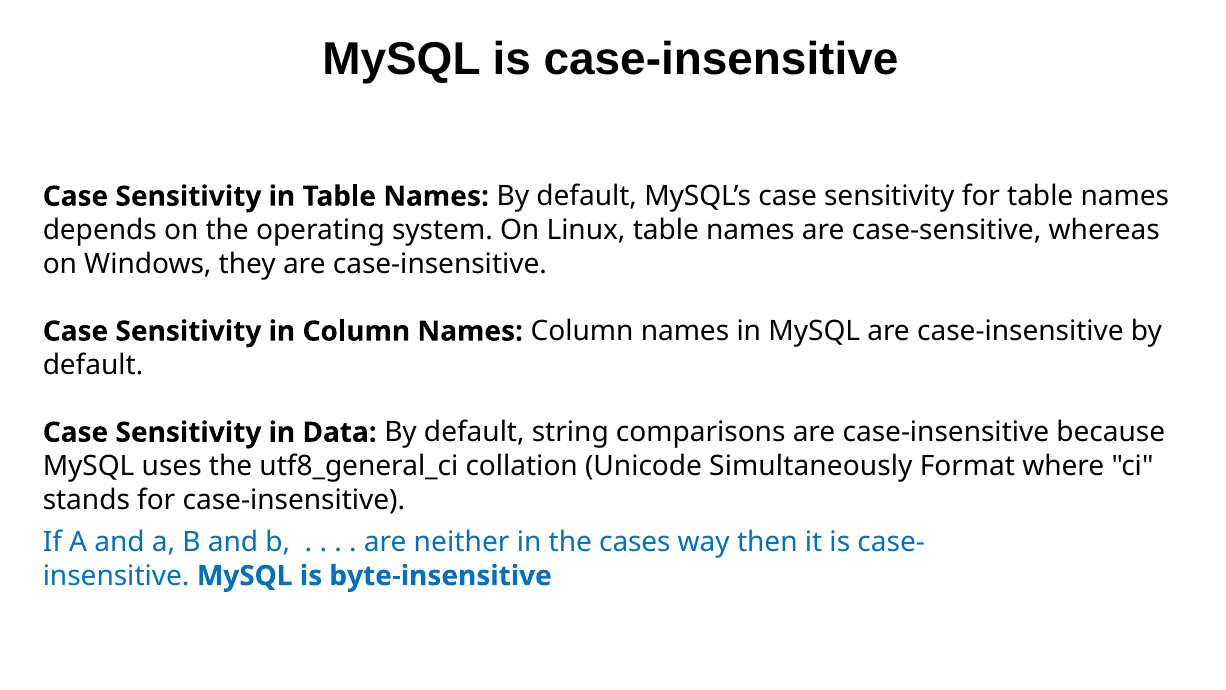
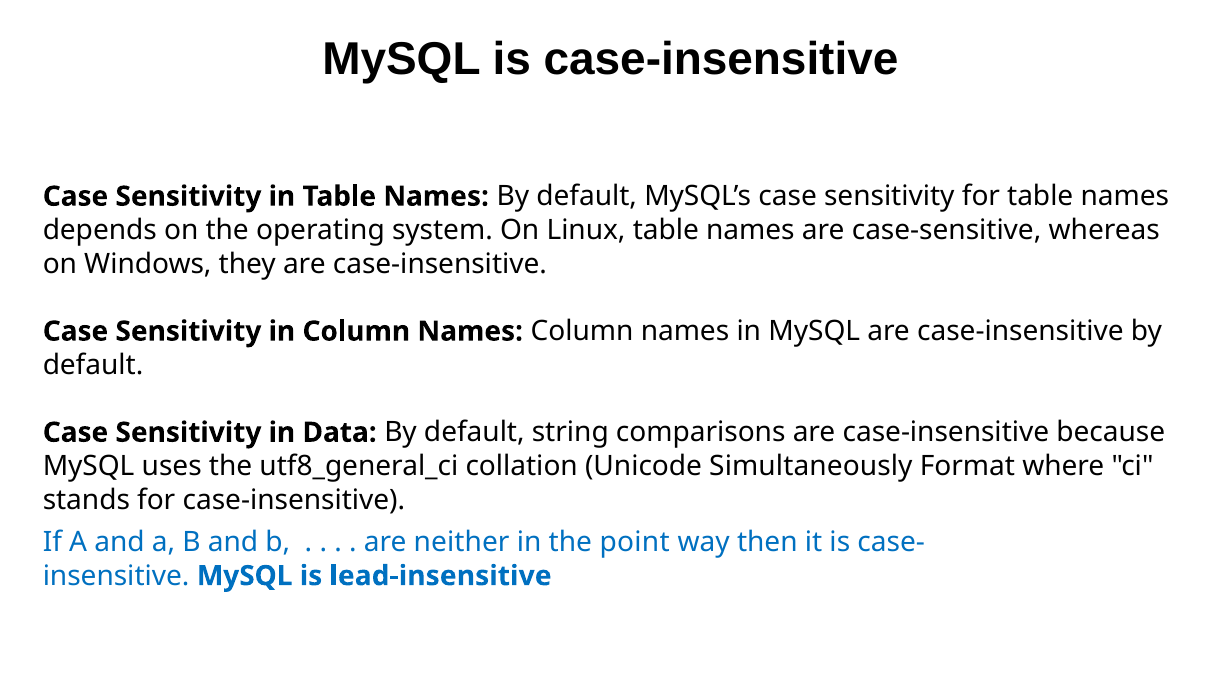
cases: cases -> point
byte-insensitive: byte-insensitive -> lead-insensitive
